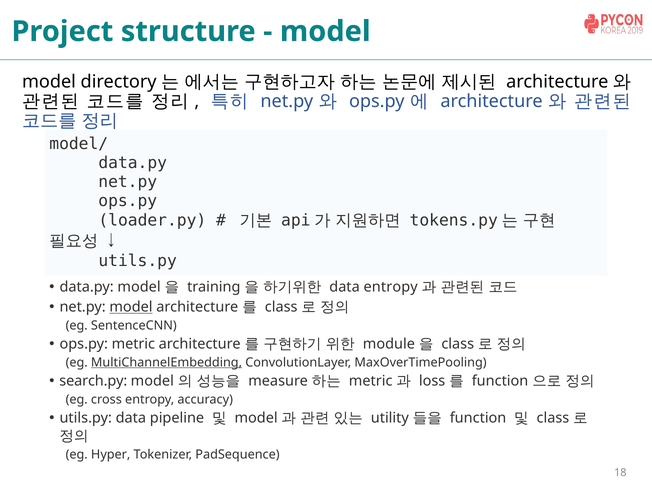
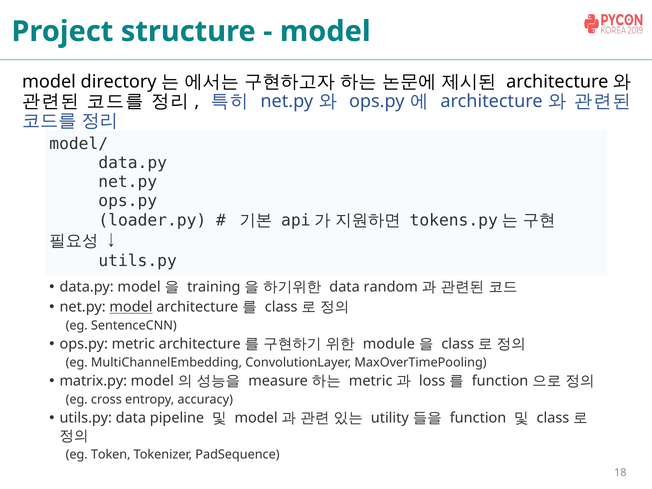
data entropy: entropy -> random
MultiChannelEmbedding underline: present -> none
search.py: search.py -> matrix.py
Hyper: Hyper -> Token
